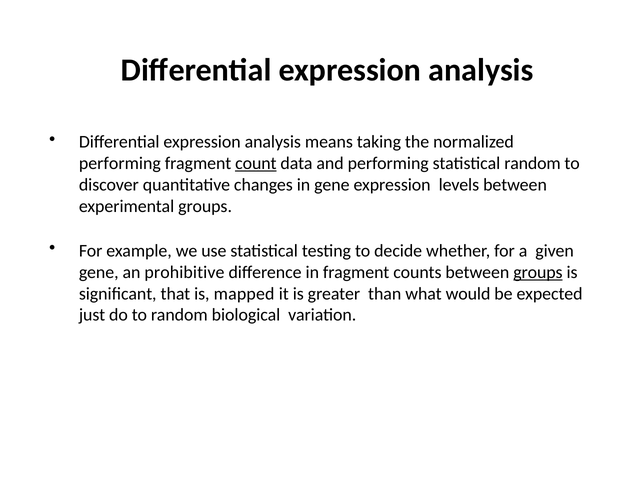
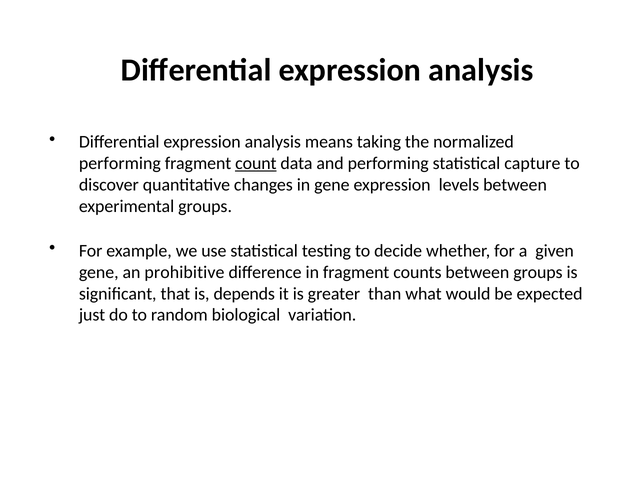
statistical random: random -> capture
groups at (538, 272) underline: present -> none
mapped: mapped -> depends
